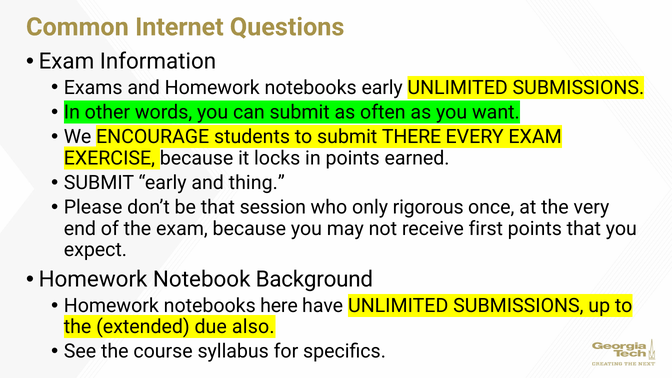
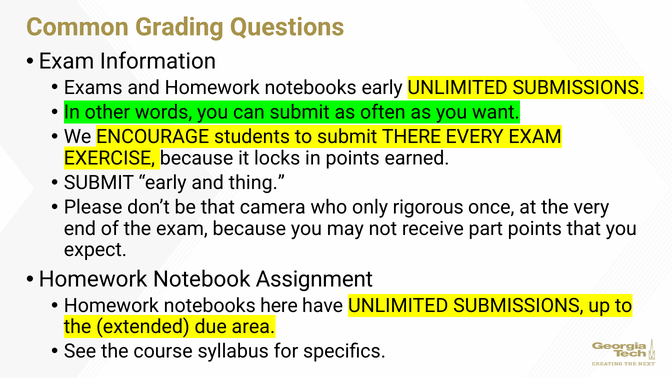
Internet: Internet -> Grading
session: session -> camera
first: first -> part
Background: Background -> Assignment
also: also -> area
